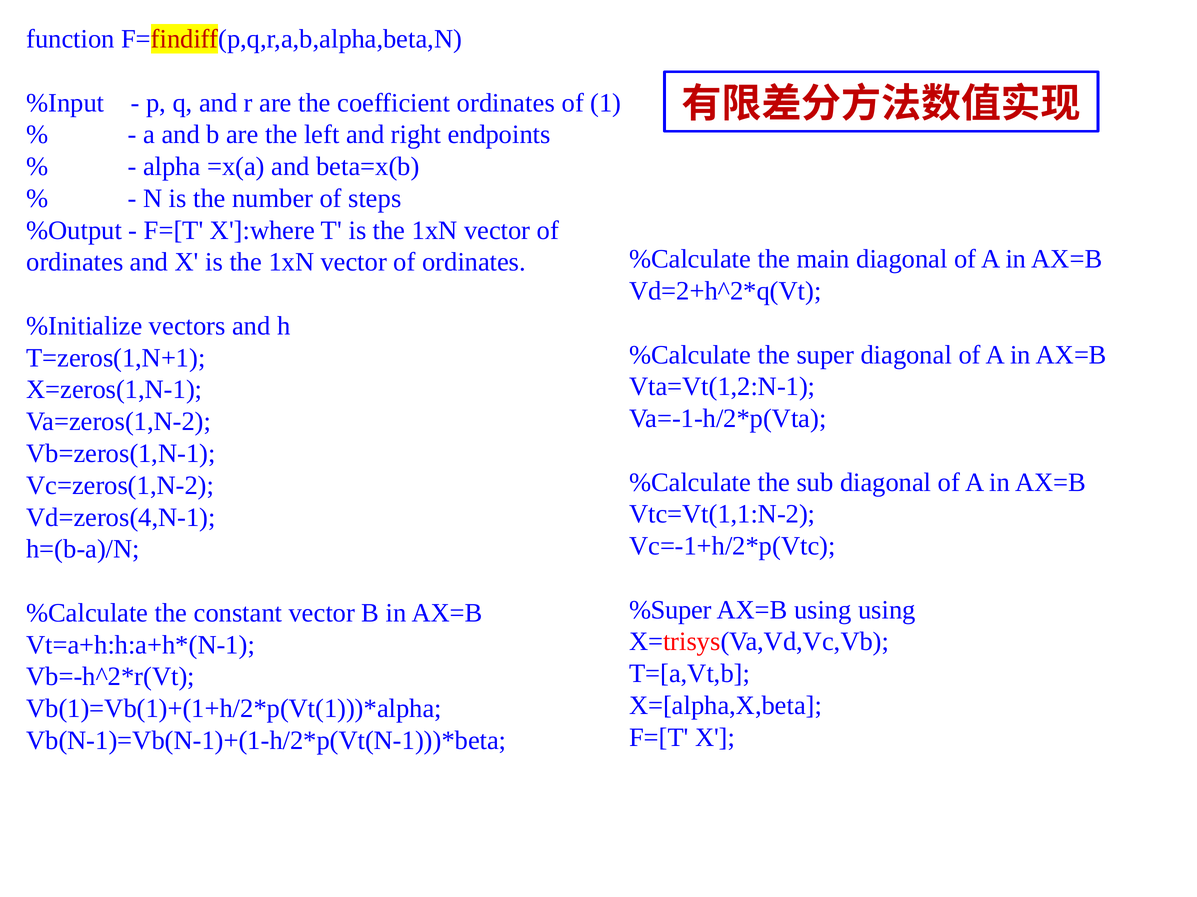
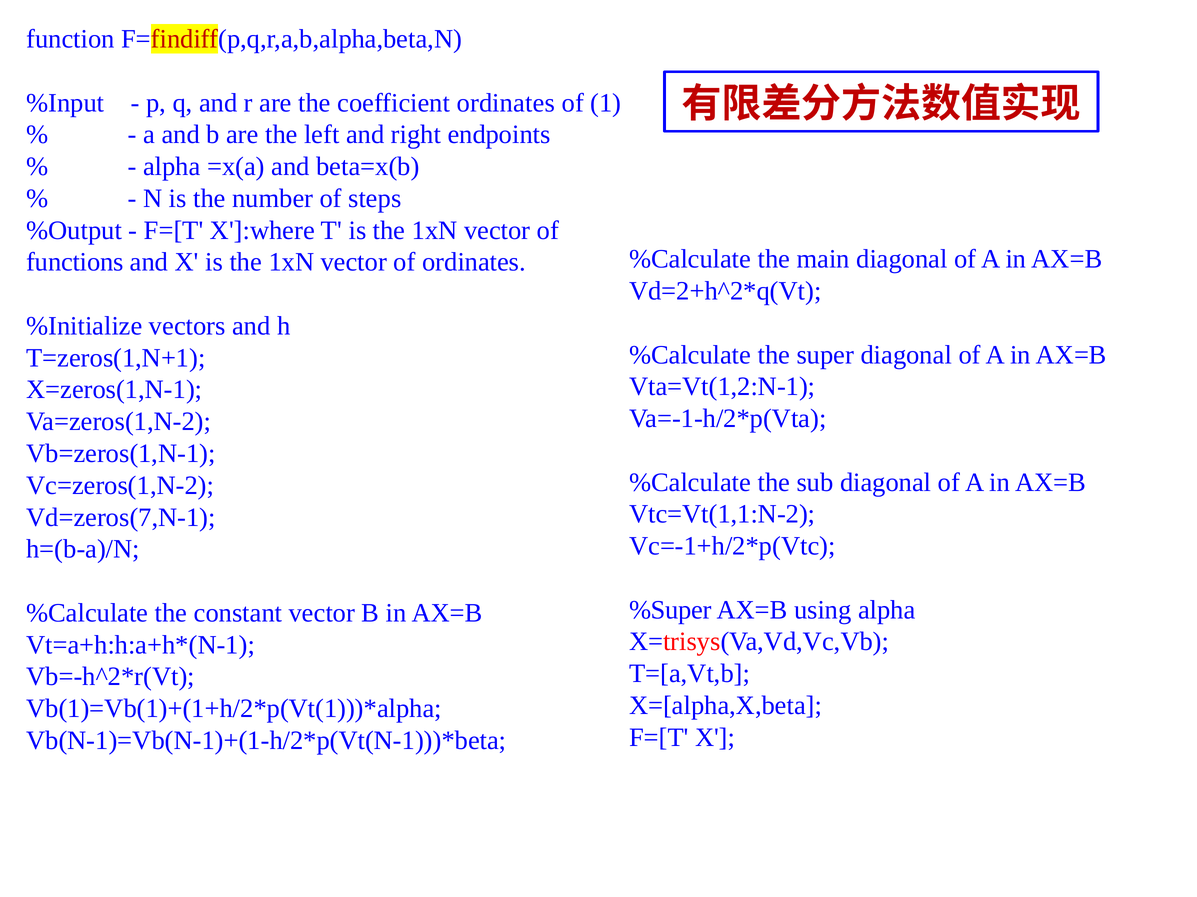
ordinates at (75, 262): ordinates -> functions
Vd=zeros(4,N-1: Vd=zeros(4,N-1 -> Vd=zeros(7,N-1
using using: using -> alpha
